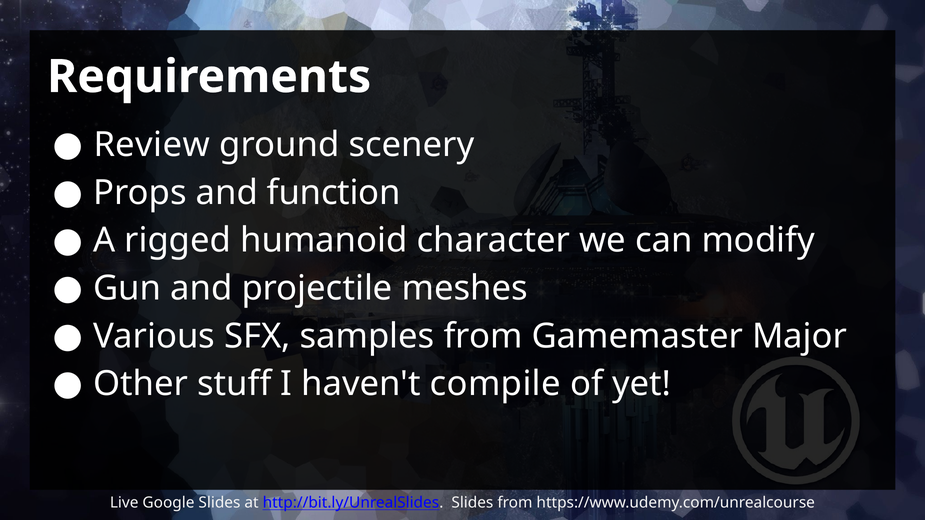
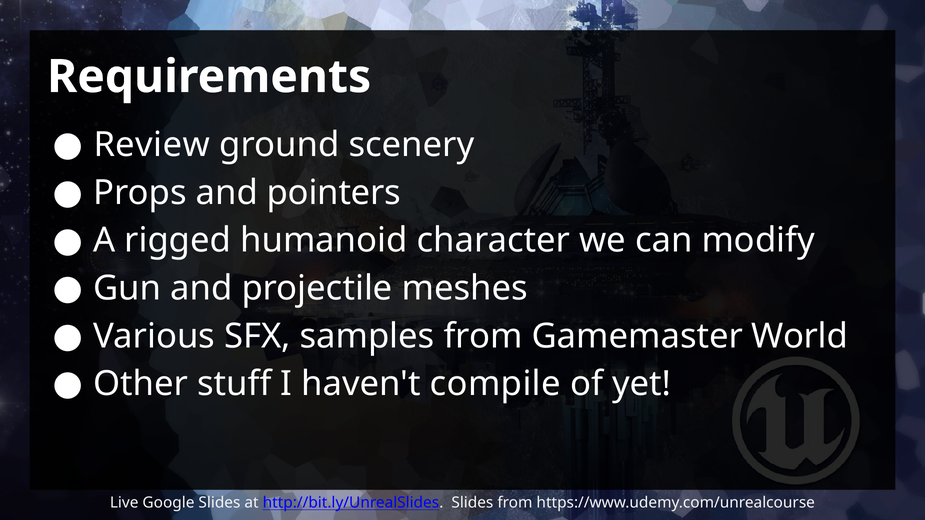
function: function -> pointers
Major: Major -> World
